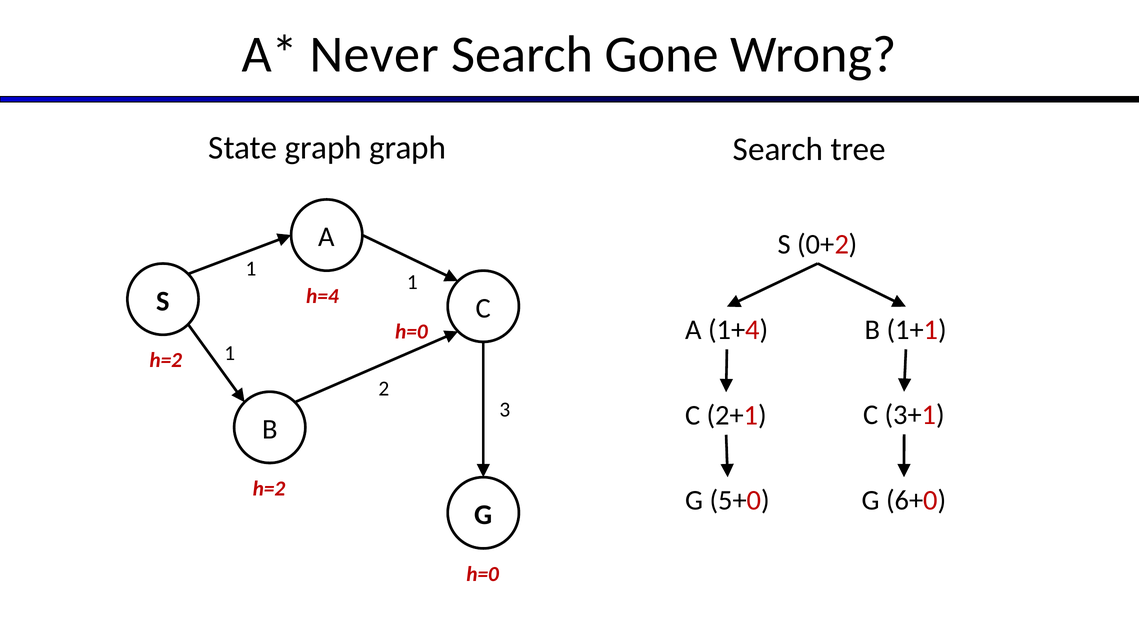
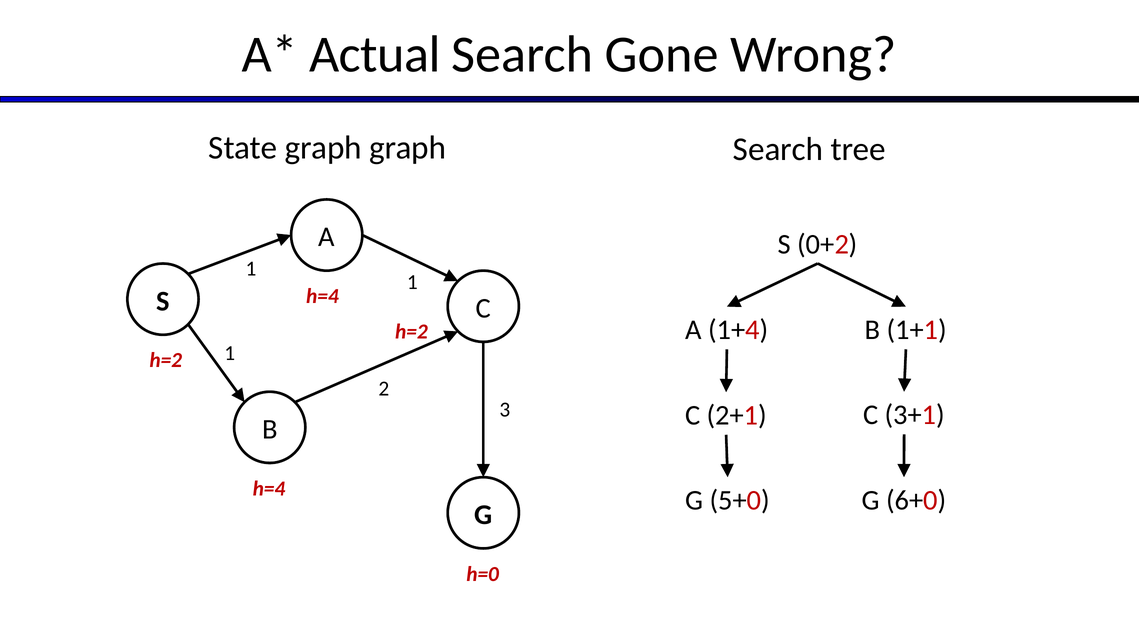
Never: Never -> Actual
h=0 at (411, 331): h=0 -> h=2
h=2 at (269, 488): h=2 -> h=4
